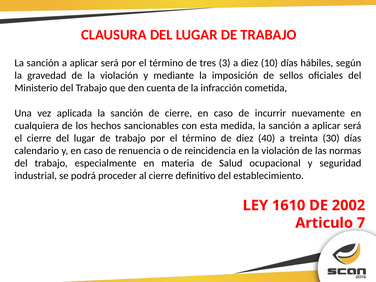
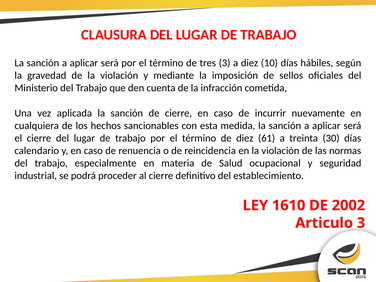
40: 40 -> 61
Articulo 7: 7 -> 3
